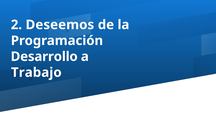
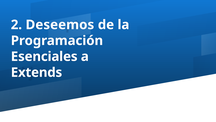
Desarrollo: Desarrollo -> Esenciales
Trabajo: Trabajo -> Extends
